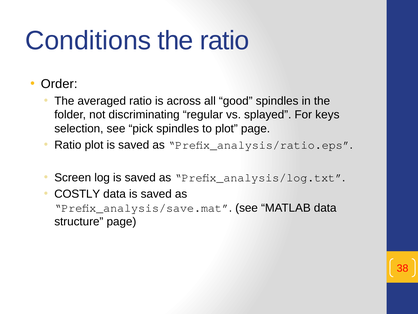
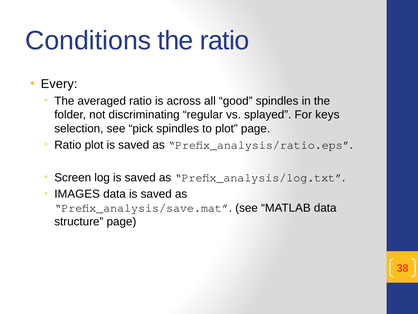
Order: Order -> Every
COSTLY: COSTLY -> IMAGES
